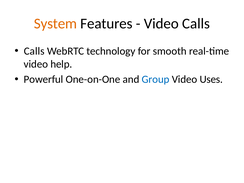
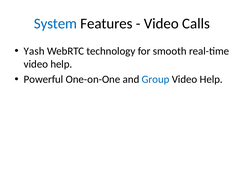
System colour: orange -> blue
Calls at (34, 51): Calls -> Yash
Uses at (211, 79): Uses -> Help
